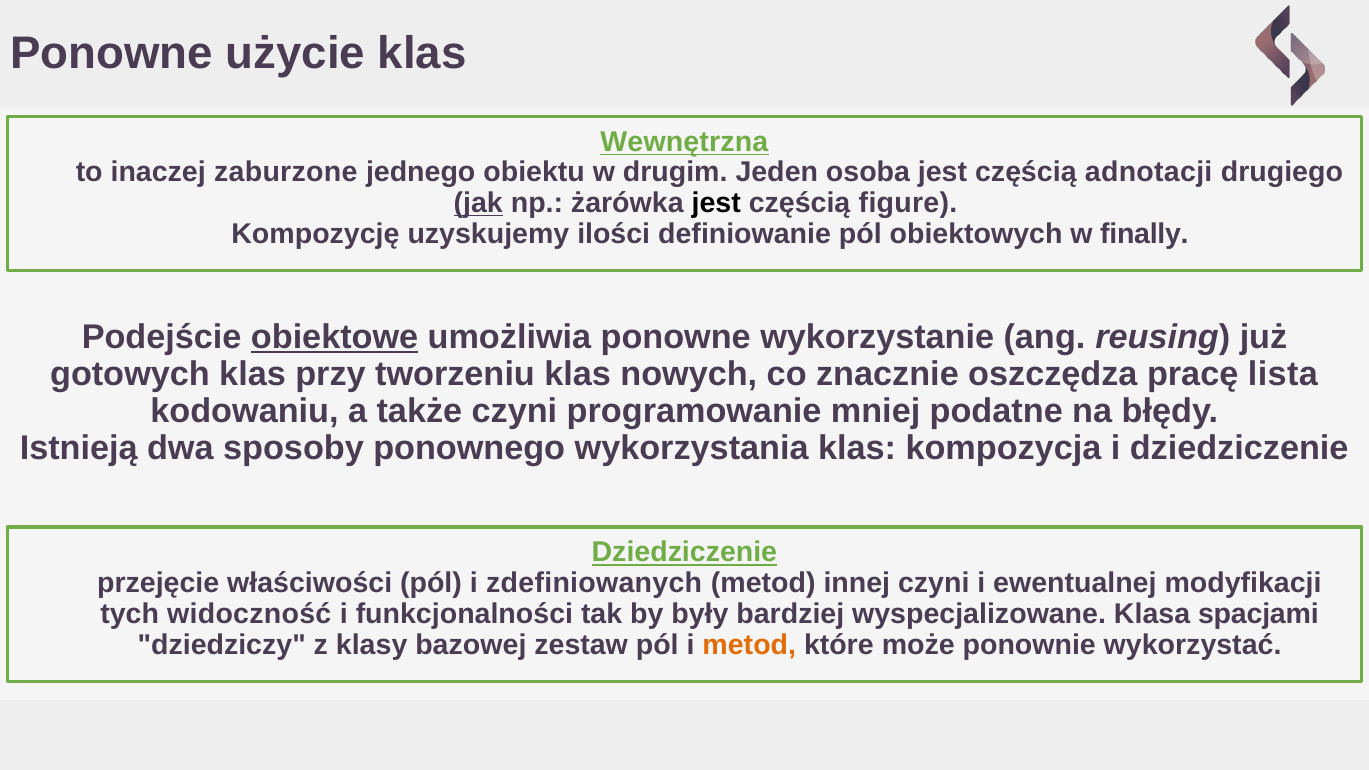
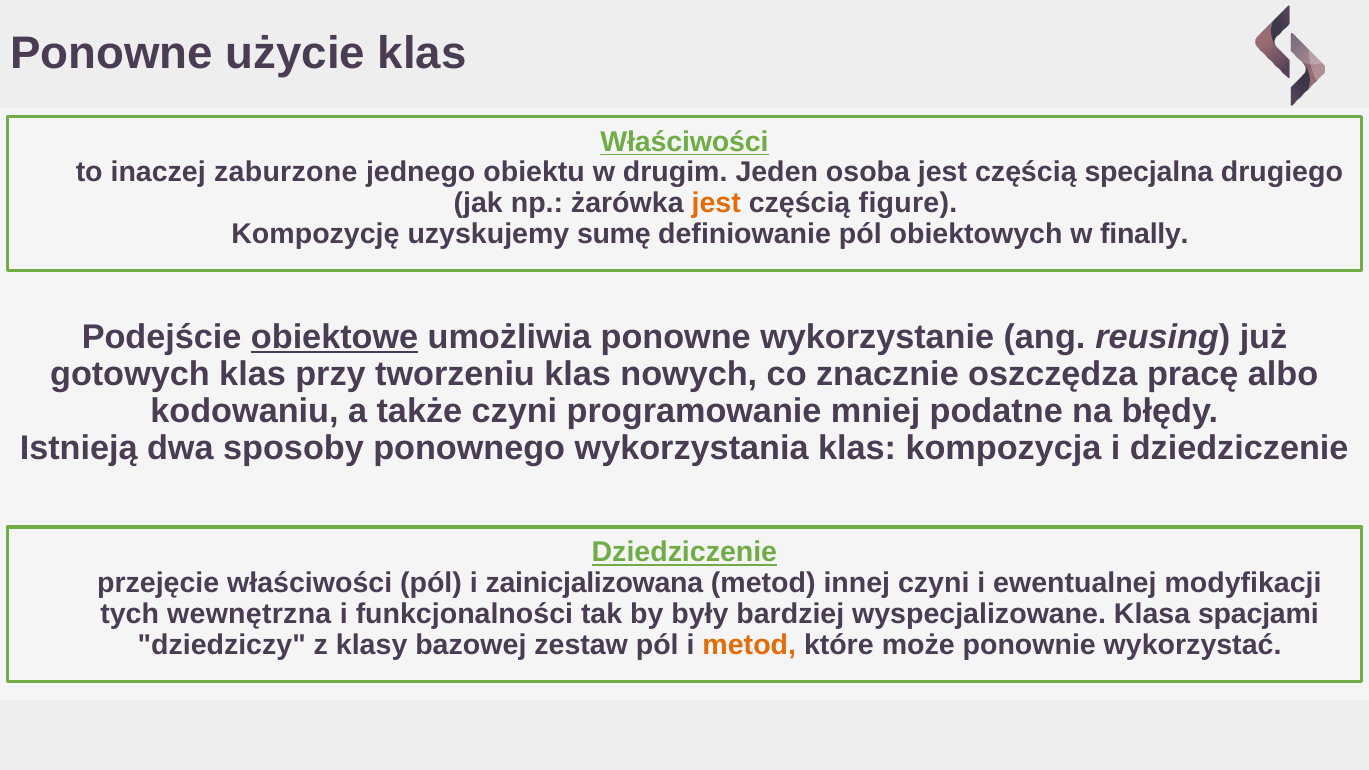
Wewnętrzna at (684, 142): Wewnętrzna -> Właściwości
adnotacji: adnotacji -> specjalna
jak underline: present -> none
jest at (716, 203) colour: black -> orange
ilości: ilości -> sumę
lista: lista -> albo
zdefiniowanych: zdefiniowanych -> zainicjalizowana
widoczność: widoczność -> wewnętrzna
